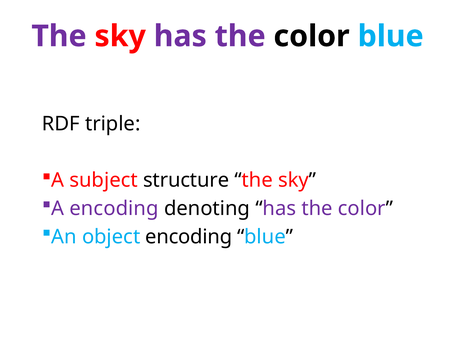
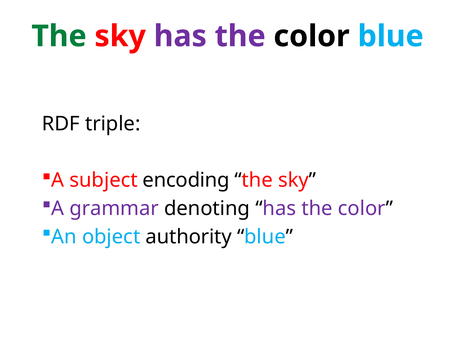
The at (59, 36) colour: purple -> green
structure: structure -> encoding
A encoding: encoding -> grammar
object encoding: encoding -> authority
